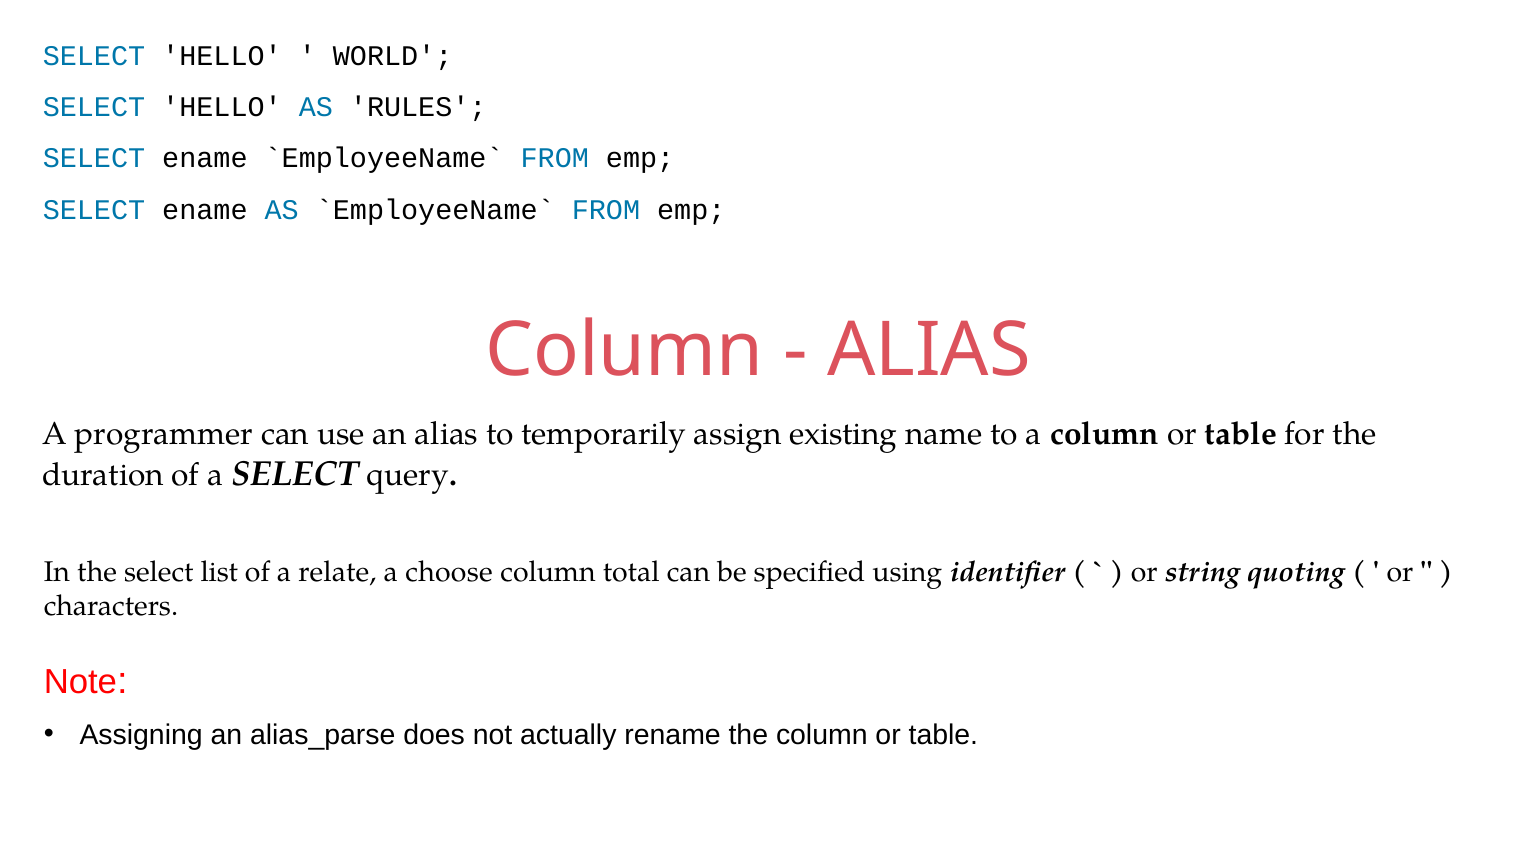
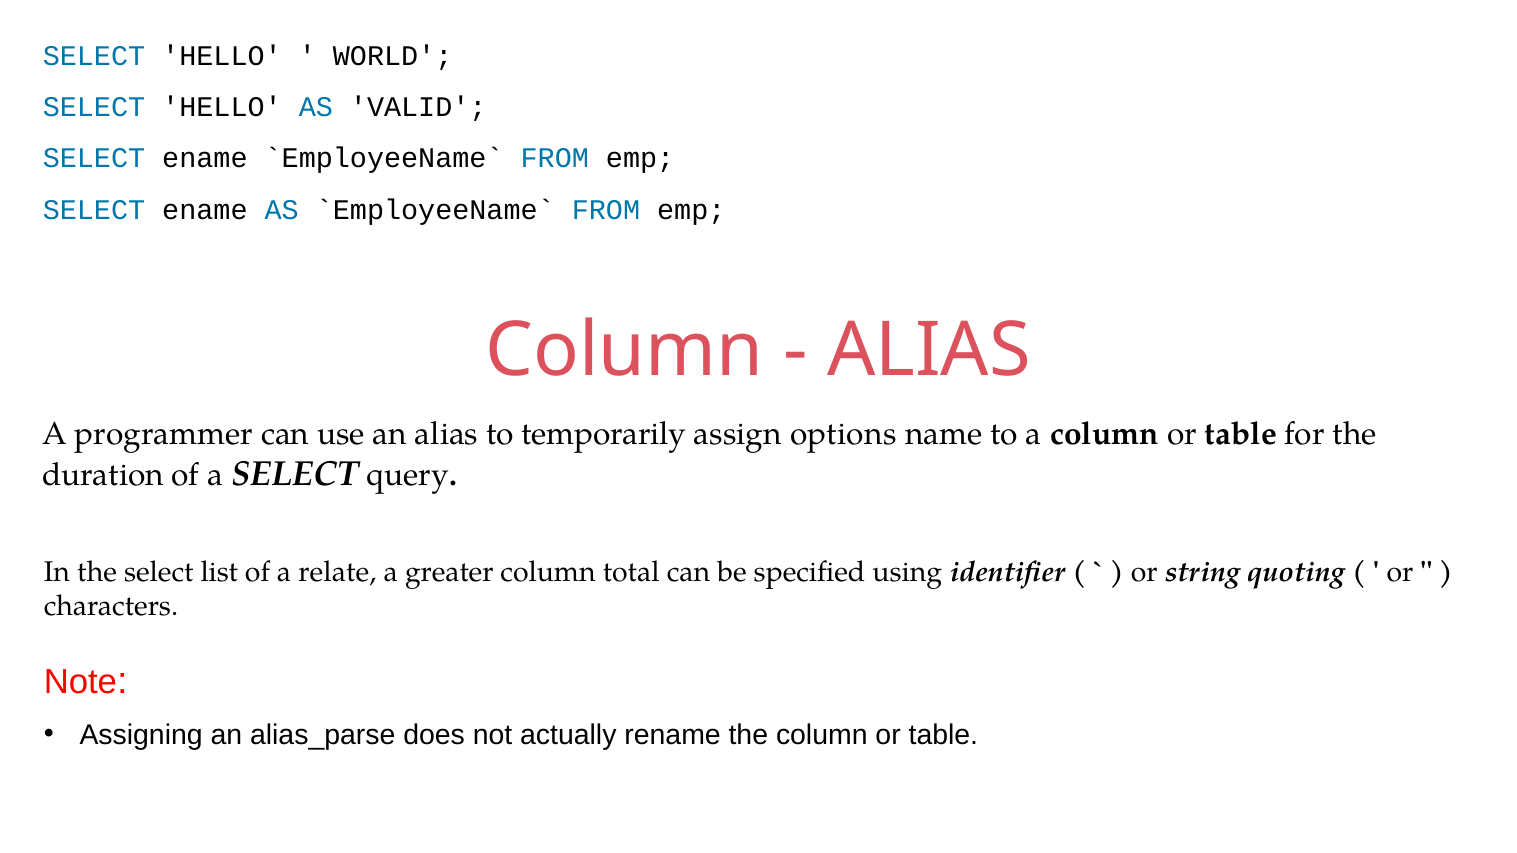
RULES: RULES -> VALID
existing: existing -> options
choose: choose -> greater
